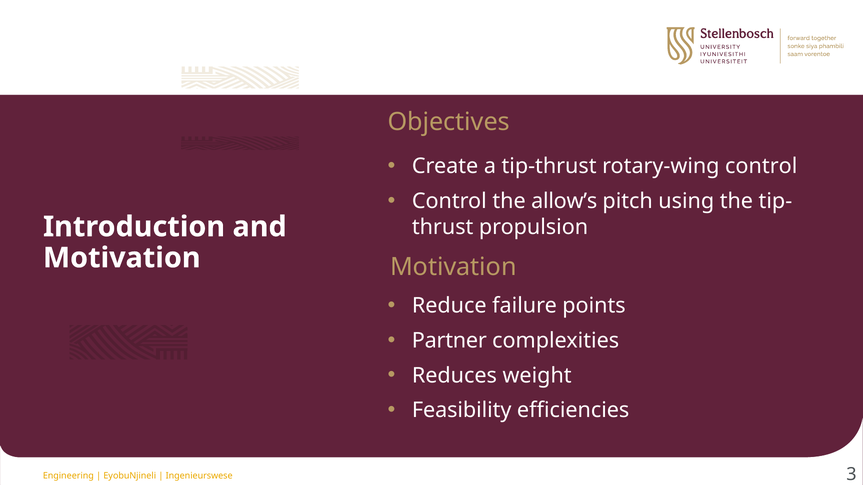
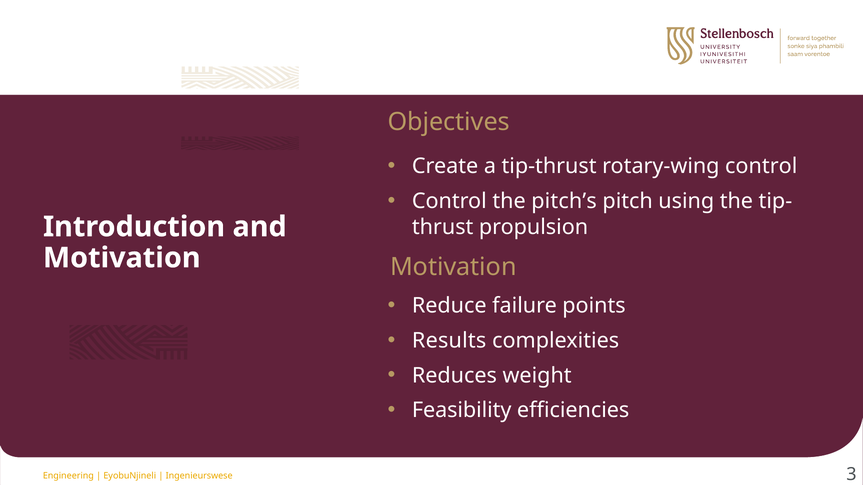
allow’s: allow’s -> pitch’s
Partner: Partner -> Results
